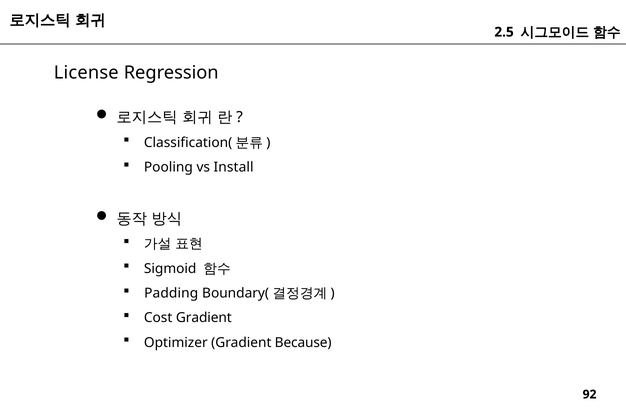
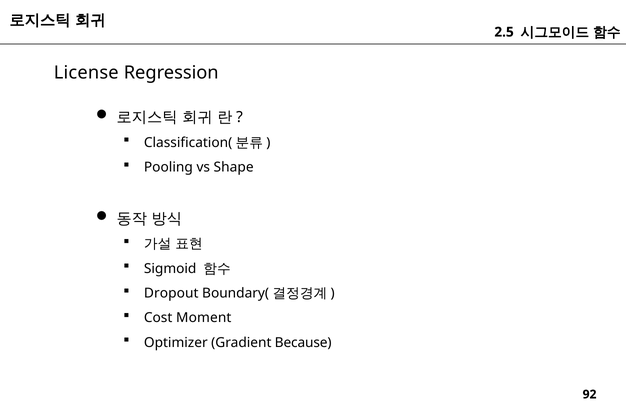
Install: Install -> Shape
Padding: Padding -> Dropout
Cost Gradient: Gradient -> Moment
